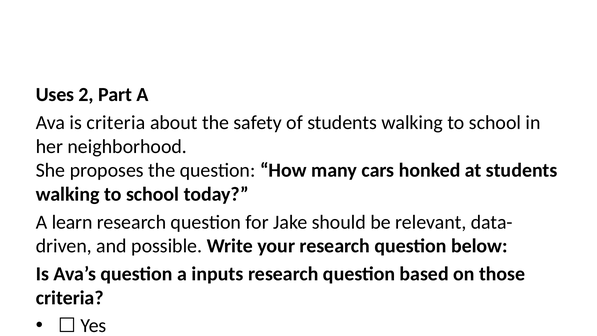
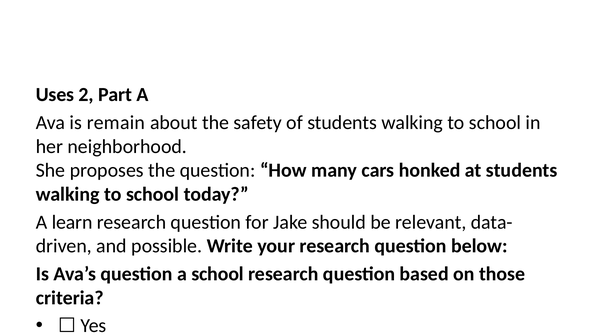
is criteria: criteria -> remain
a inputs: inputs -> school
